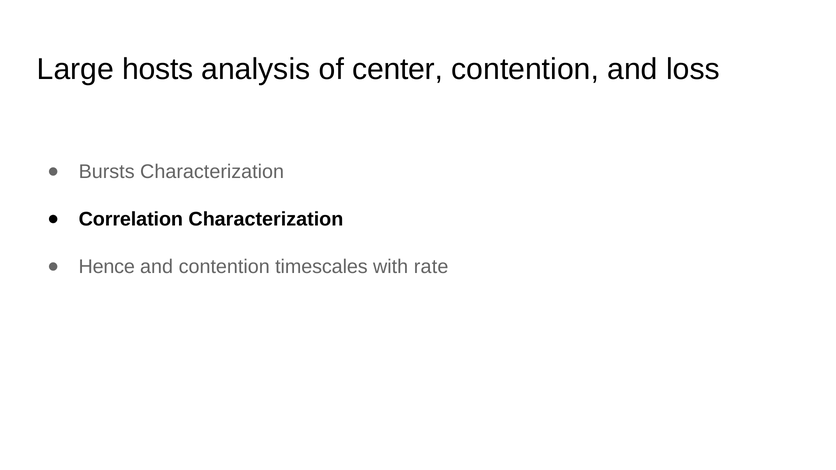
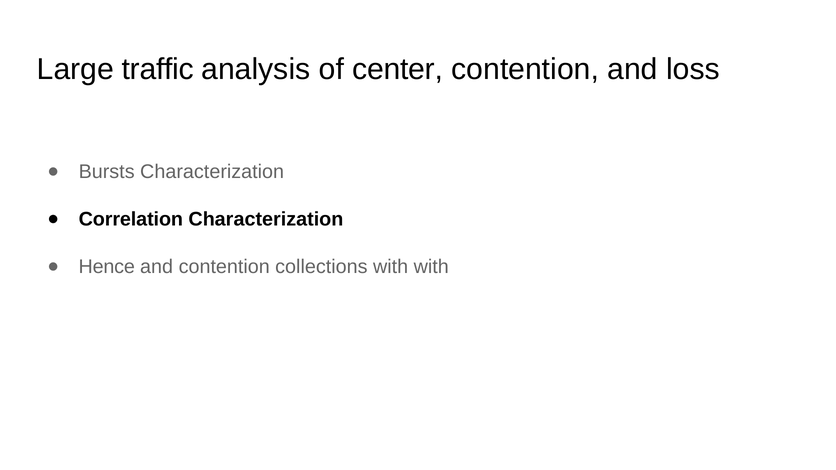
hosts: hosts -> traffic
timescales: timescales -> collections
with rate: rate -> with
